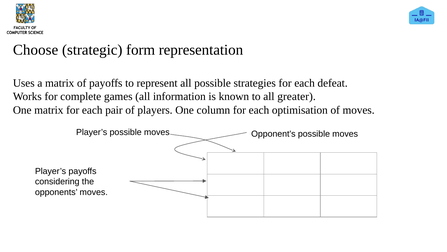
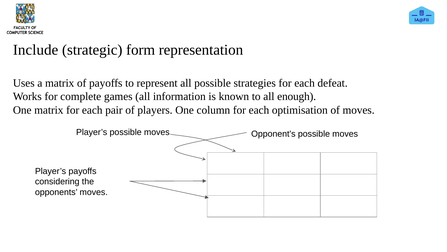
Choose: Choose -> Include
greater: greater -> enough
